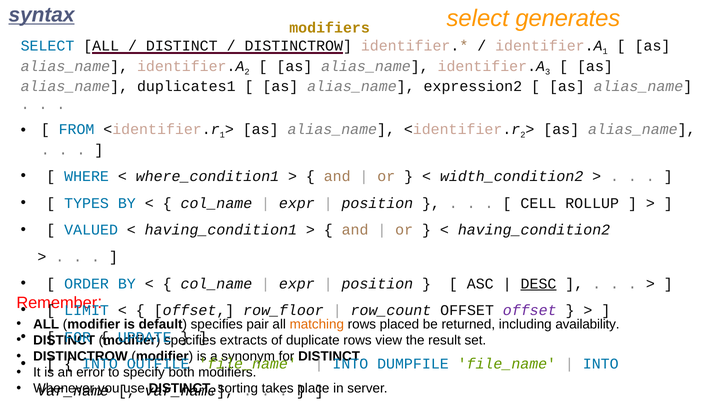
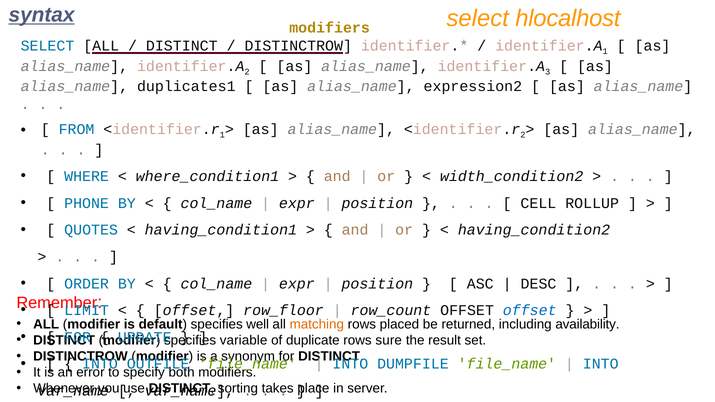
generates: generates -> hlocalhost
TYPES: TYPES -> PHONE
VALUED: VALUED -> QUOTES
DESC underline: present -> none
offset at (530, 311) colour: purple -> blue
pair: pair -> well
extracts: extracts -> variable
view: view -> sure
